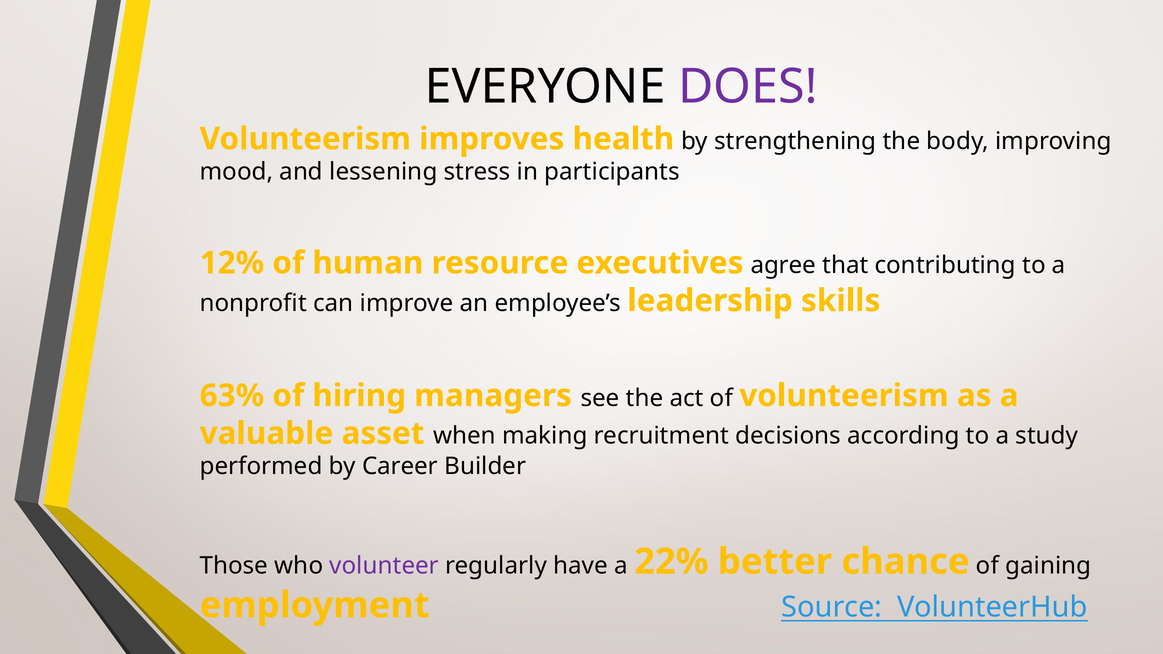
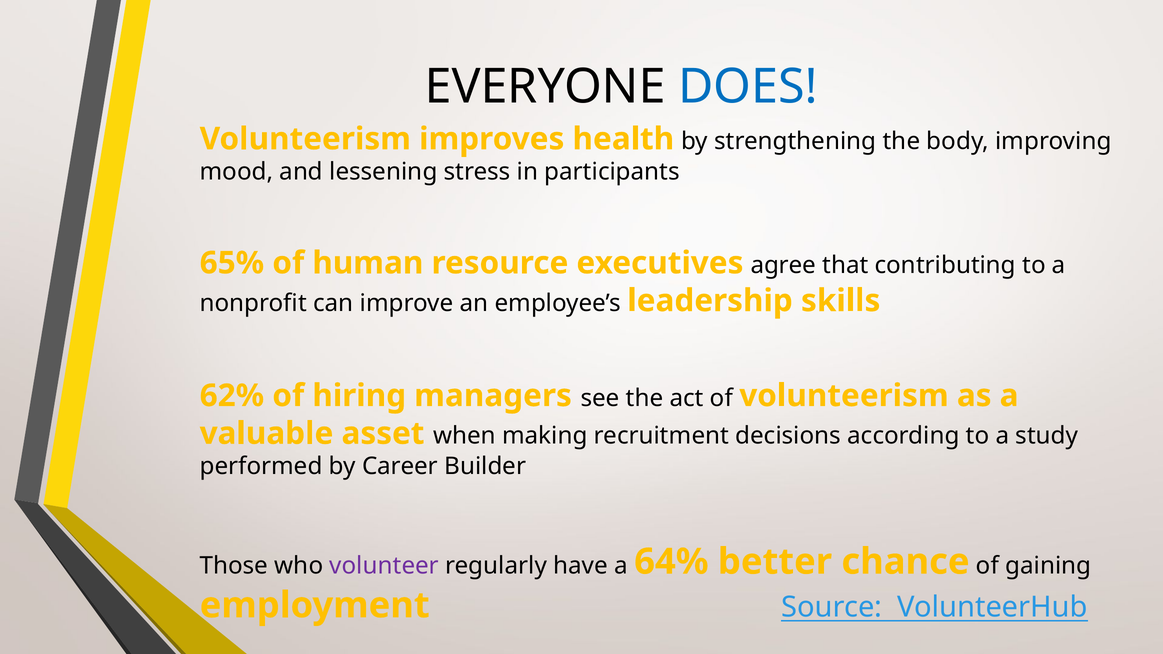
DOES colour: purple -> blue
12%: 12% -> 65%
63%: 63% -> 62%
22%: 22% -> 64%
